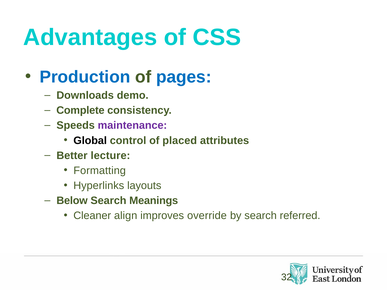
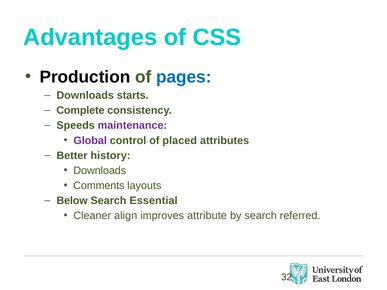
Production colour: blue -> black
demo: demo -> starts
Global colour: black -> purple
lecture: lecture -> history
Formatting at (100, 171): Formatting -> Downloads
Hyperlinks: Hyperlinks -> Comments
Meanings: Meanings -> Essential
override: override -> attribute
